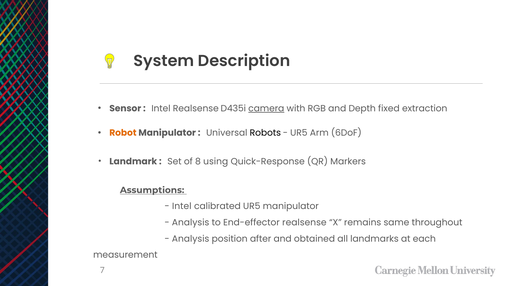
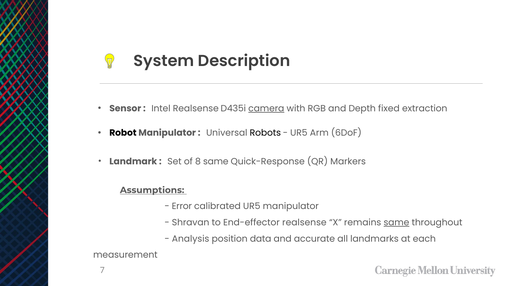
Robot colour: orange -> black
8 using: using -> same
Intel at (182, 207): Intel -> Error
Analysis at (191, 223): Analysis -> Shravan
same at (396, 223) underline: none -> present
after: after -> data
obtained: obtained -> accurate
